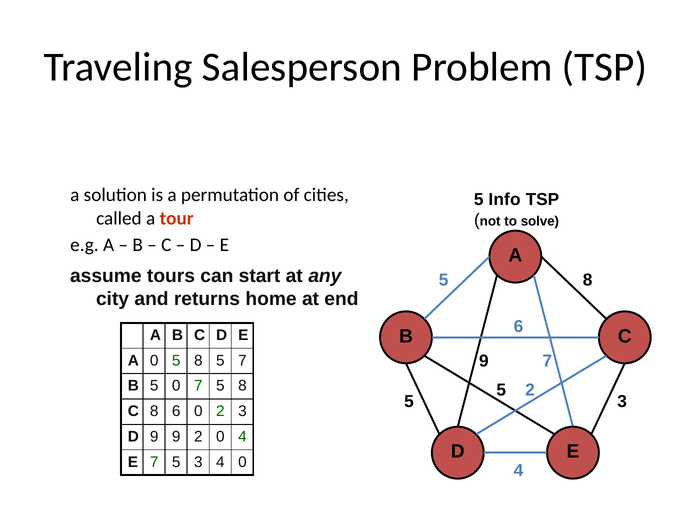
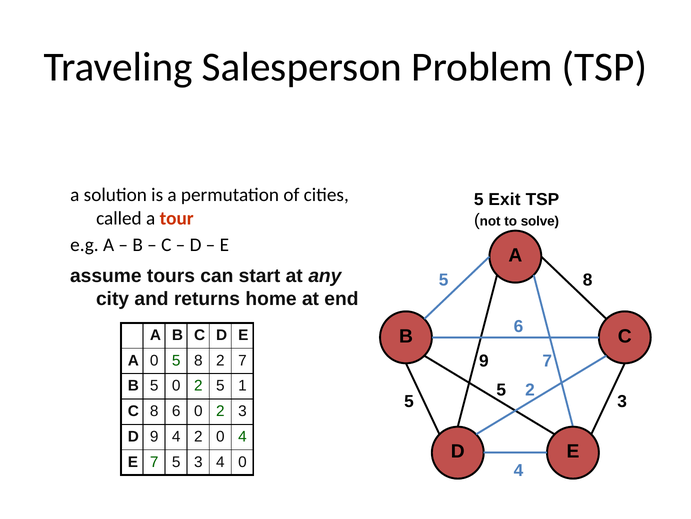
Info: Info -> Exit
8 5: 5 -> 2
5 0 7: 7 -> 2
8 at (242, 385): 8 -> 1
9 9: 9 -> 4
